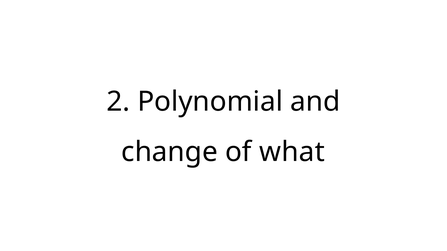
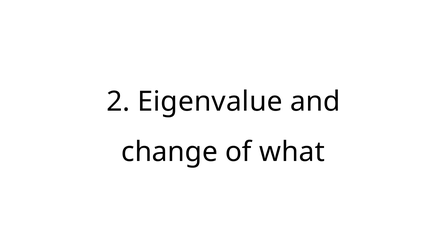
Polynomial: Polynomial -> Eigenvalue
